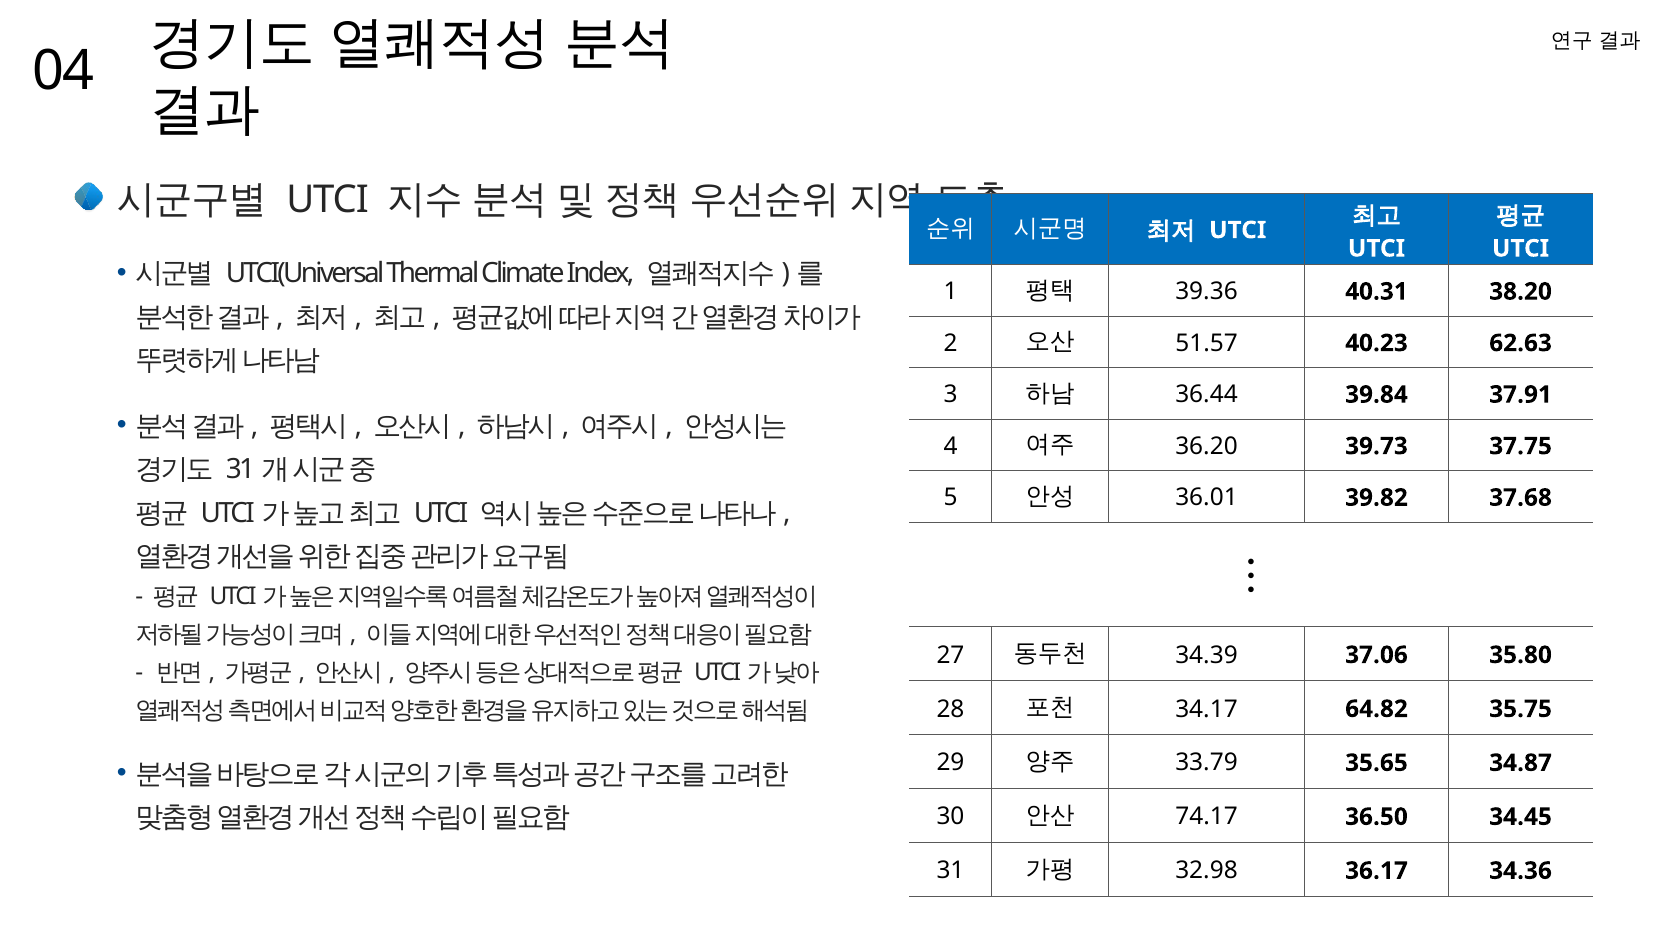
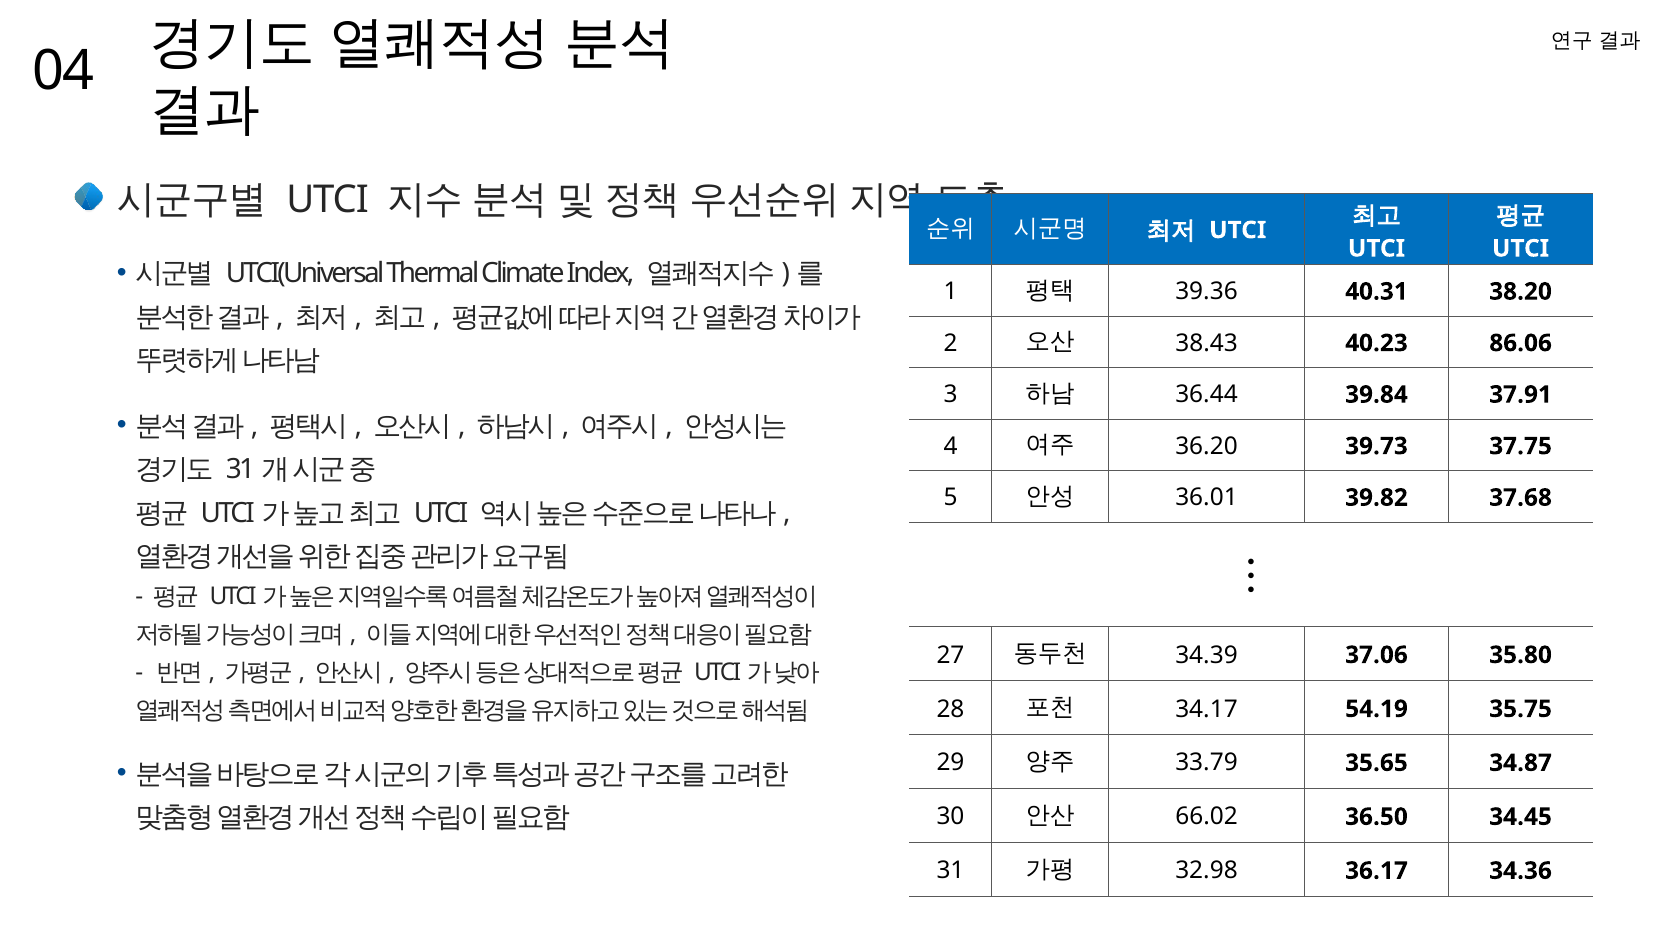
51.57: 51.57 -> 38.43
62.63: 62.63 -> 86.06
64.82: 64.82 -> 54.19
74.17: 74.17 -> 66.02
